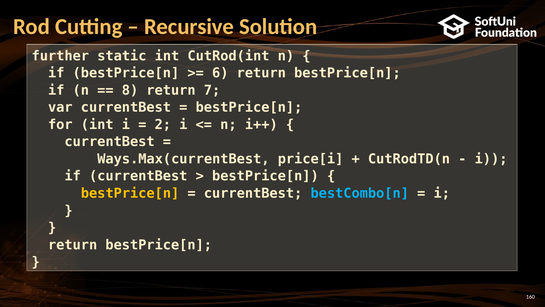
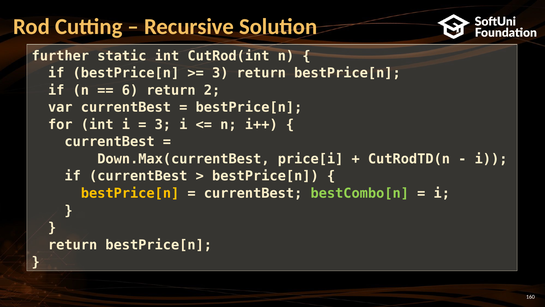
6 at (220, 73): 6 -> 3
8: 8 -> 6
7: 7 -> 2
2 at (163, 124): 2 -> 3
Ways.Max(currentBest: Ways.Max(currentBest -> Down.Max(currentBest
bestCombo[n colour: light blue -> light green
